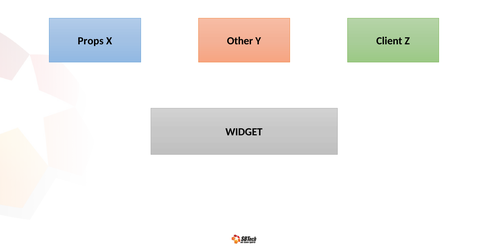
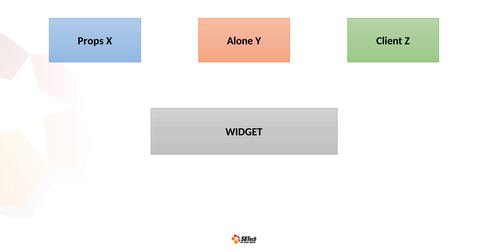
Other: Other -> Alone
